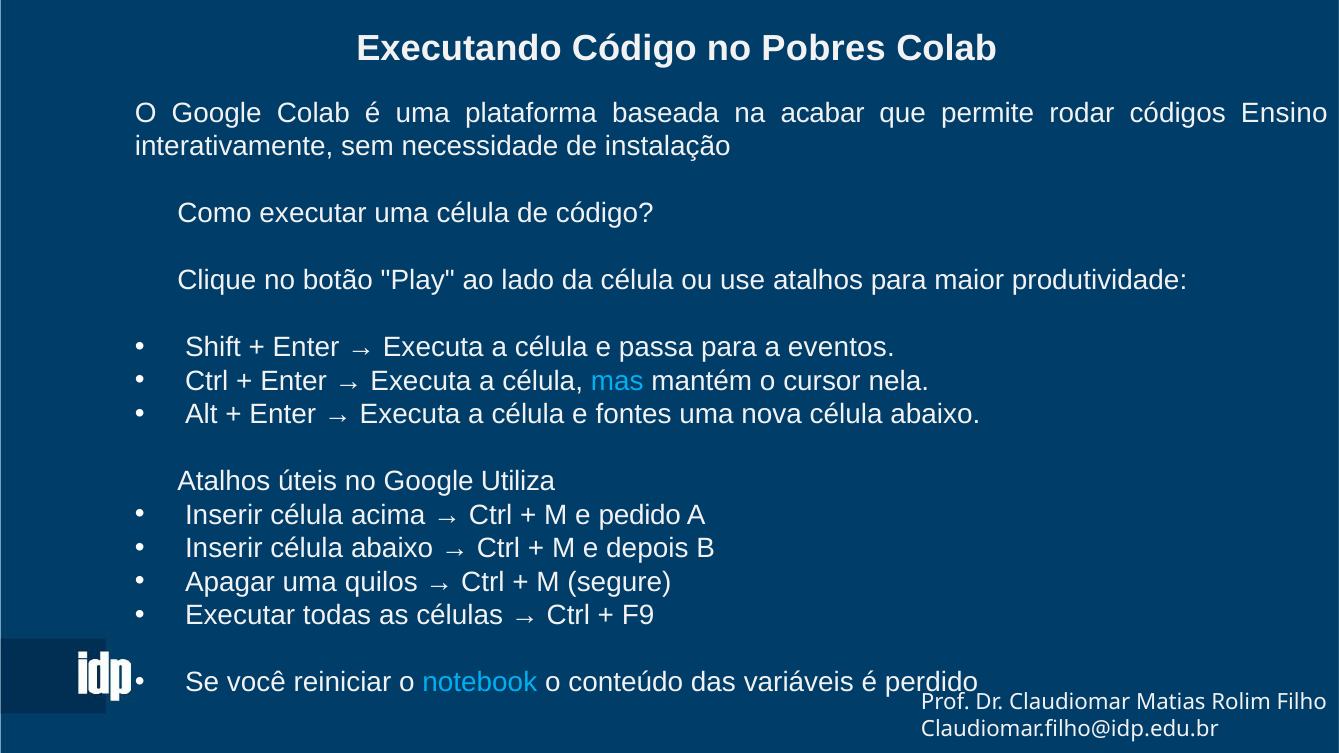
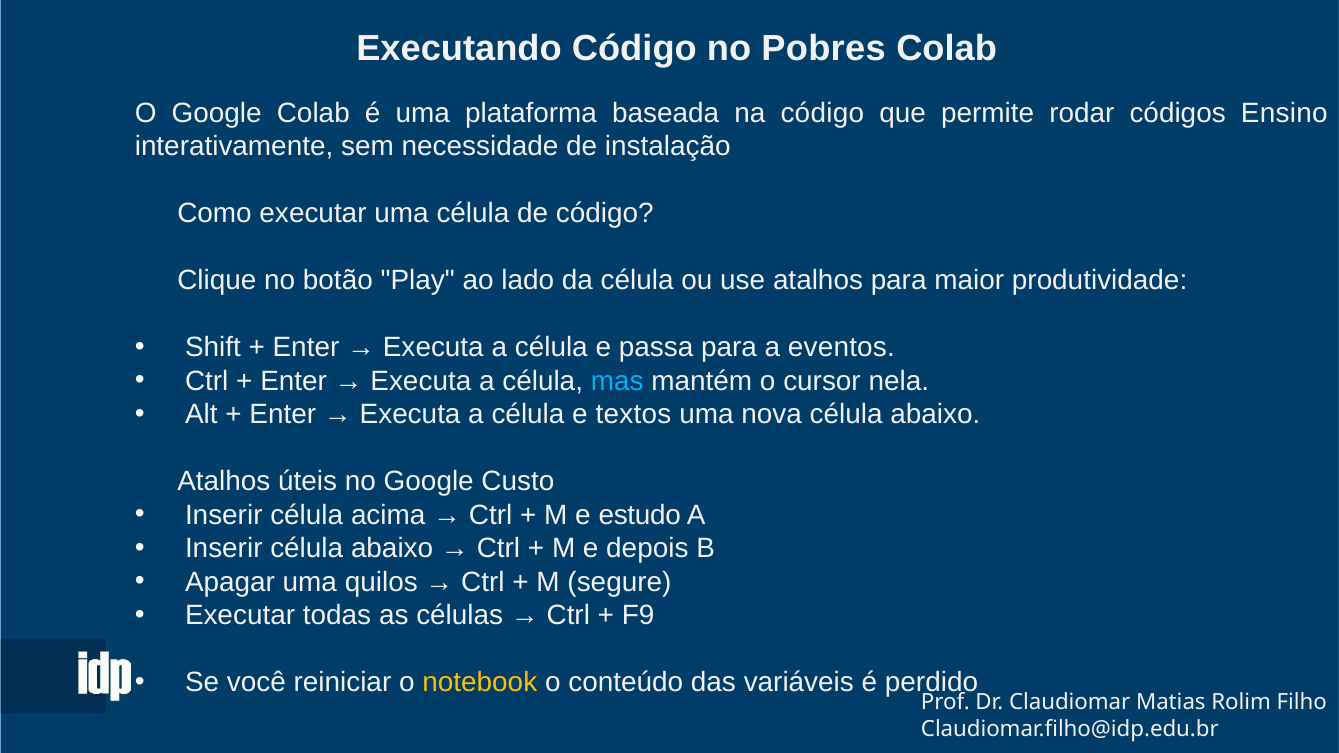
na acabar: acabar -> código
fontes: fontes -> textos
Utiliza: Utiliza -> Custo
pedido: pedido -> estudo
notebook colour: light blue -> yellow
